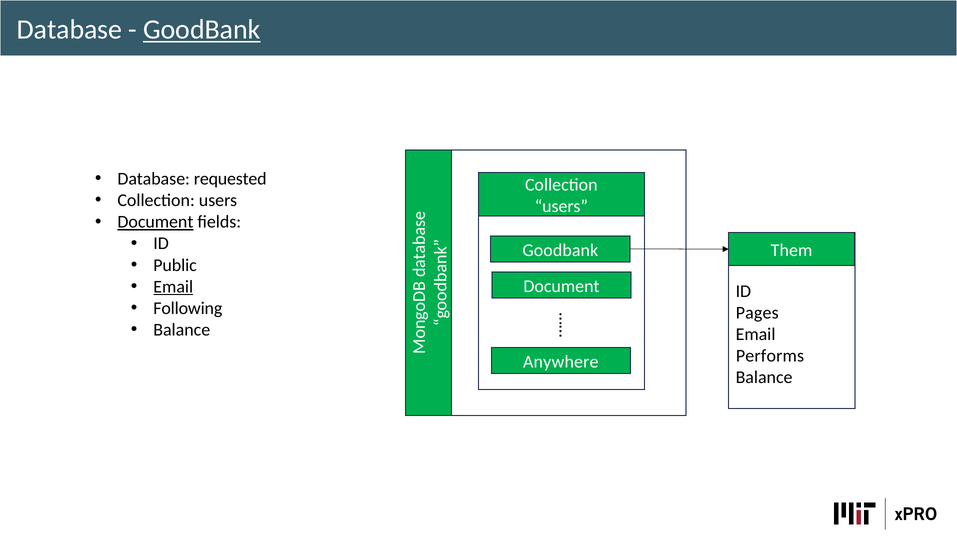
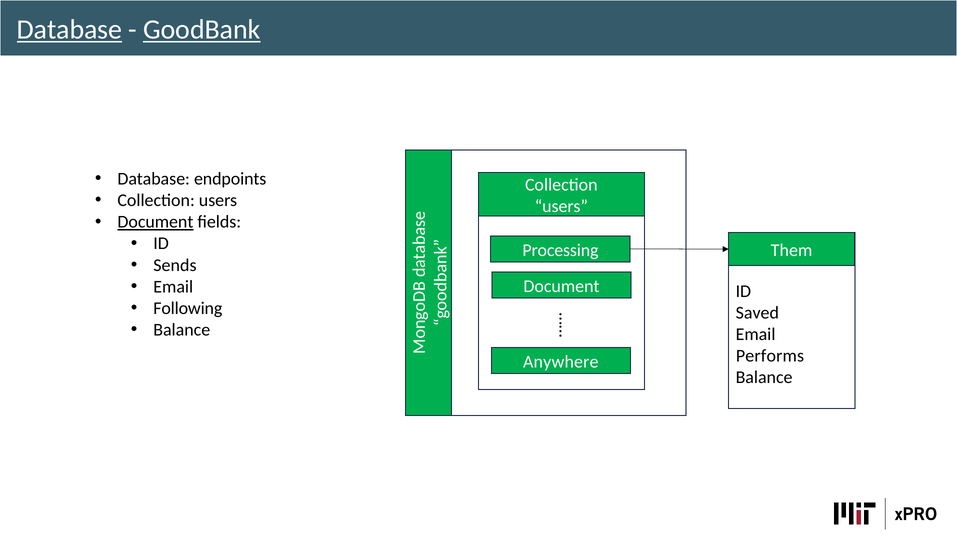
Database at (69, 30) underline: none -> present
requested: requested -> endpoints
Goodbank at (560, 250): Goodbank -> Processing
Public: Public -> Sends
Email at (173, 287) underline: present -> none
Pages: Pages -> Saved
